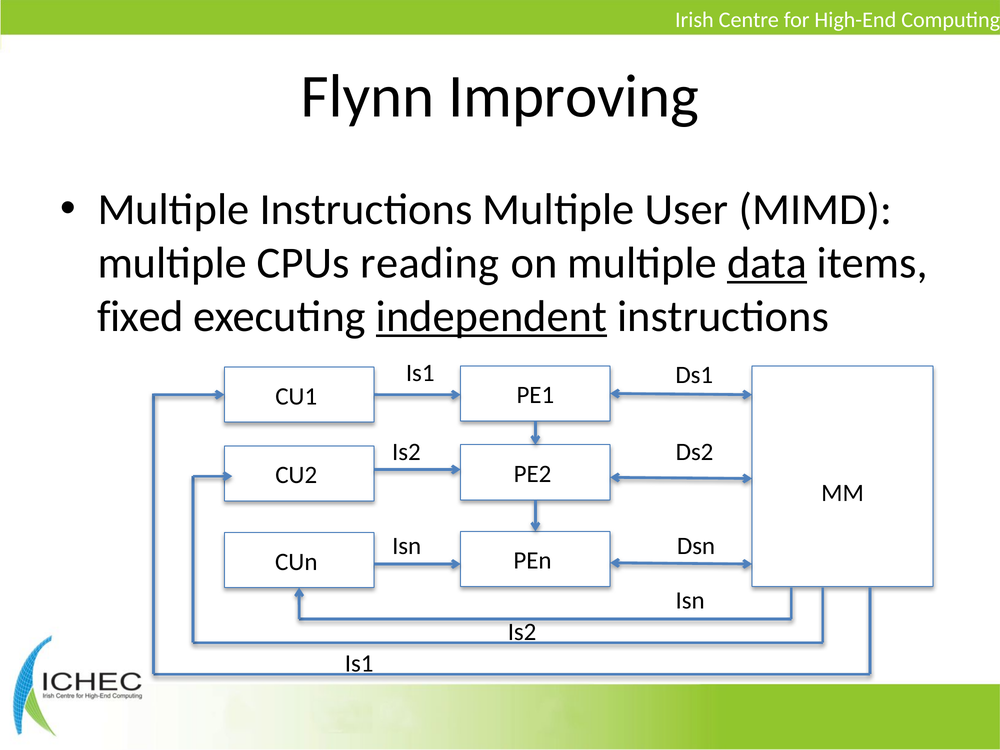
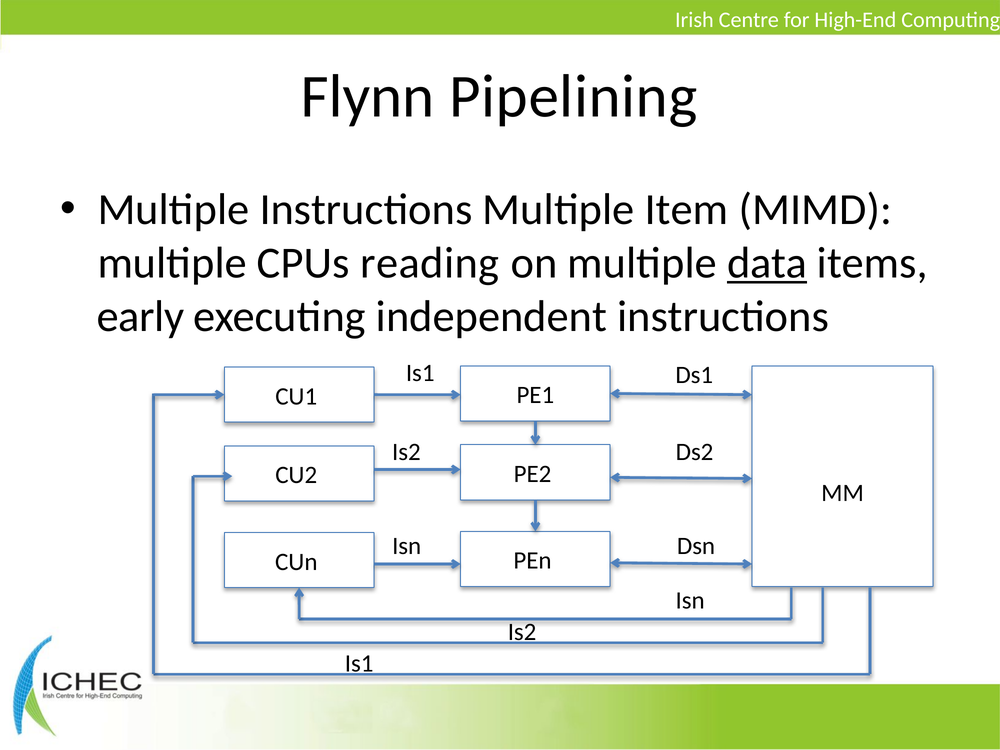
Improving: Improving -> Pipelining
User: User -> Item
fixed: fixed -> early
independent underline: present -> none
